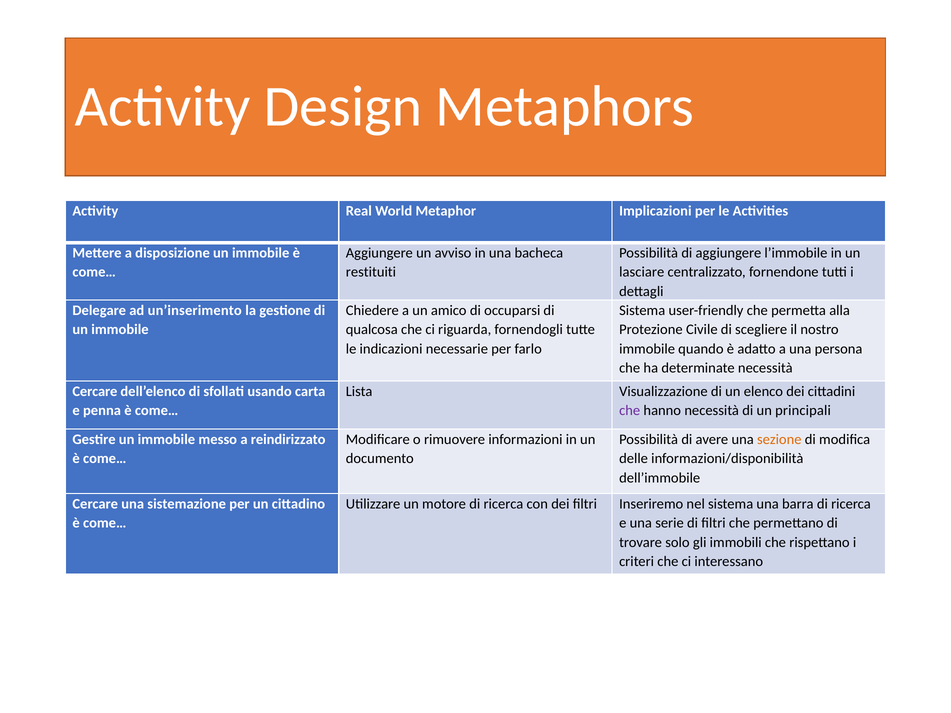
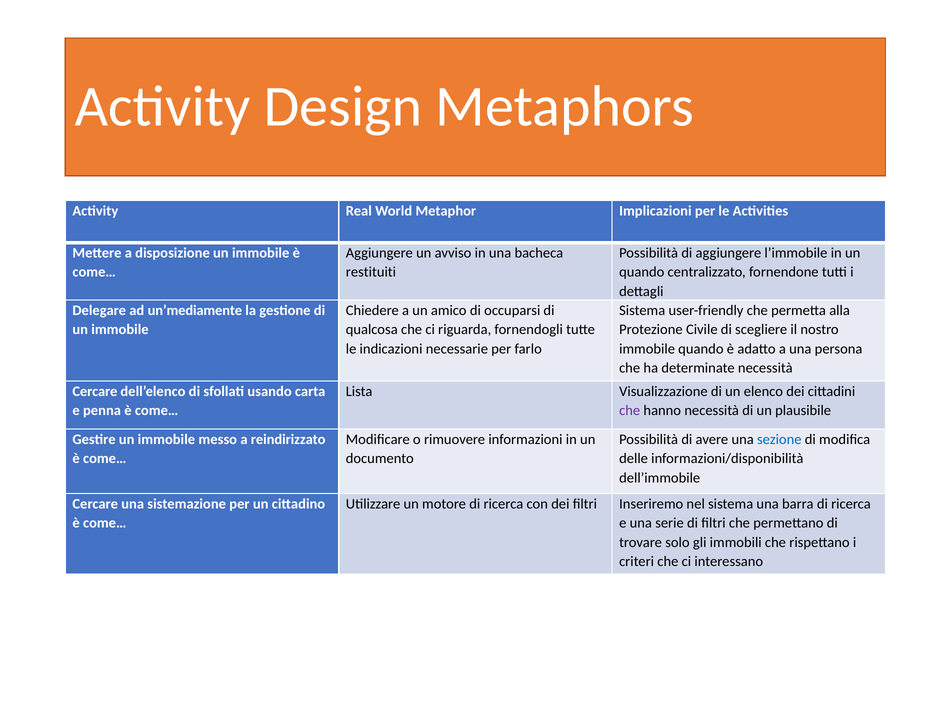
lasciare at (642, 272): lasciare -> quando
un’inserimento: un’inserimento -> un’mediamente
principali: principali -> plausibile
sezione colour: orange -> blue
